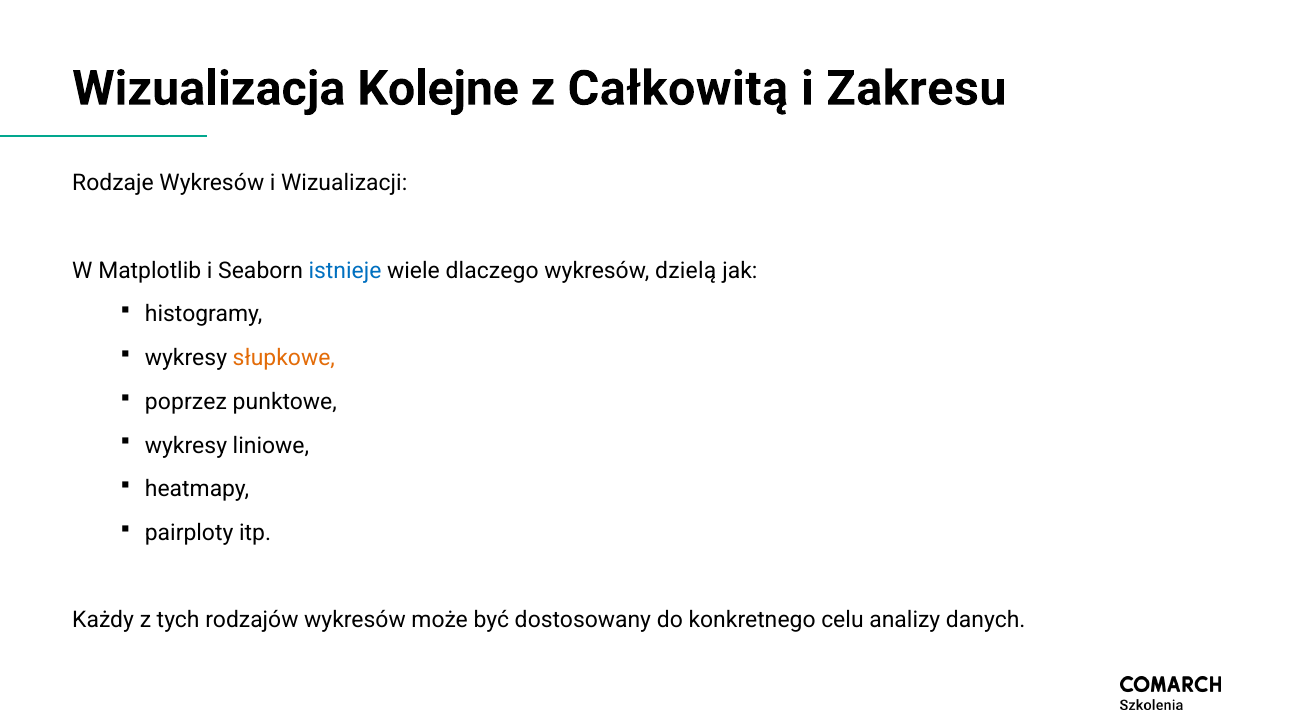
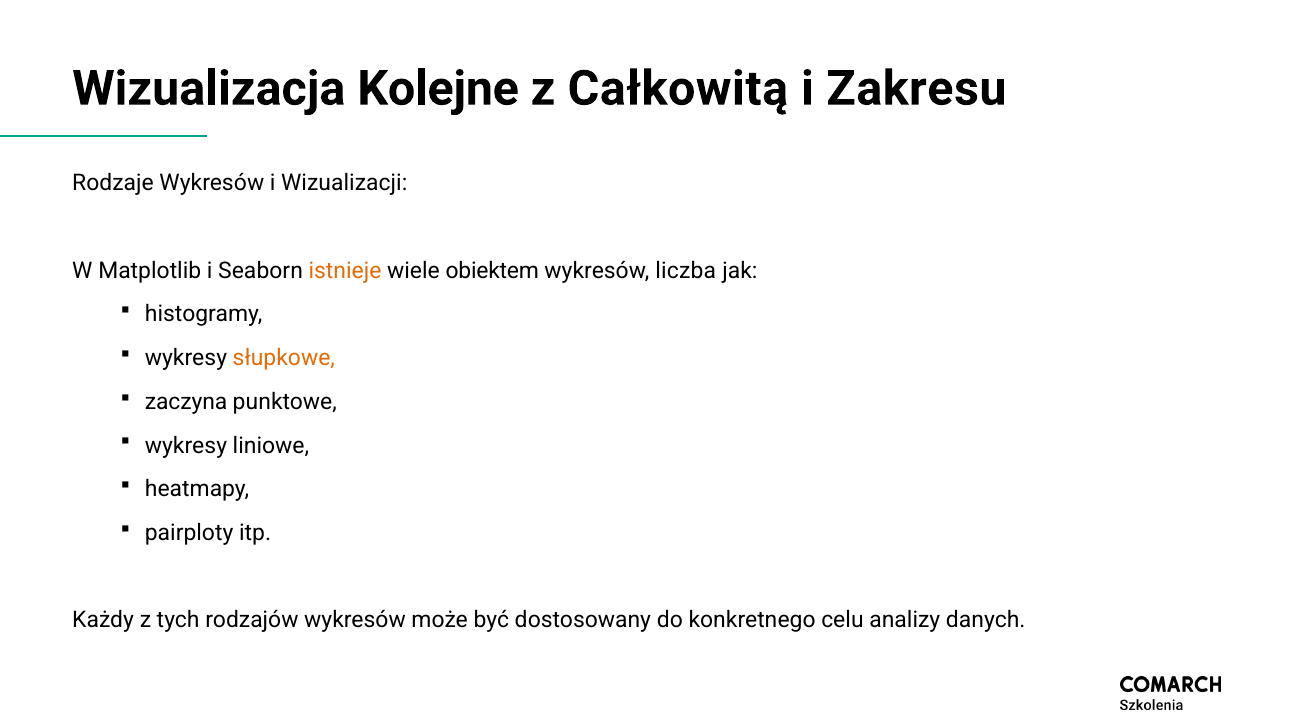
istnieje colour: blue -> orange
dlaczego: dlaczego -> obiektem
dzielą: dzielą -> liczba
poprzez: poprzez -> zaczyna
